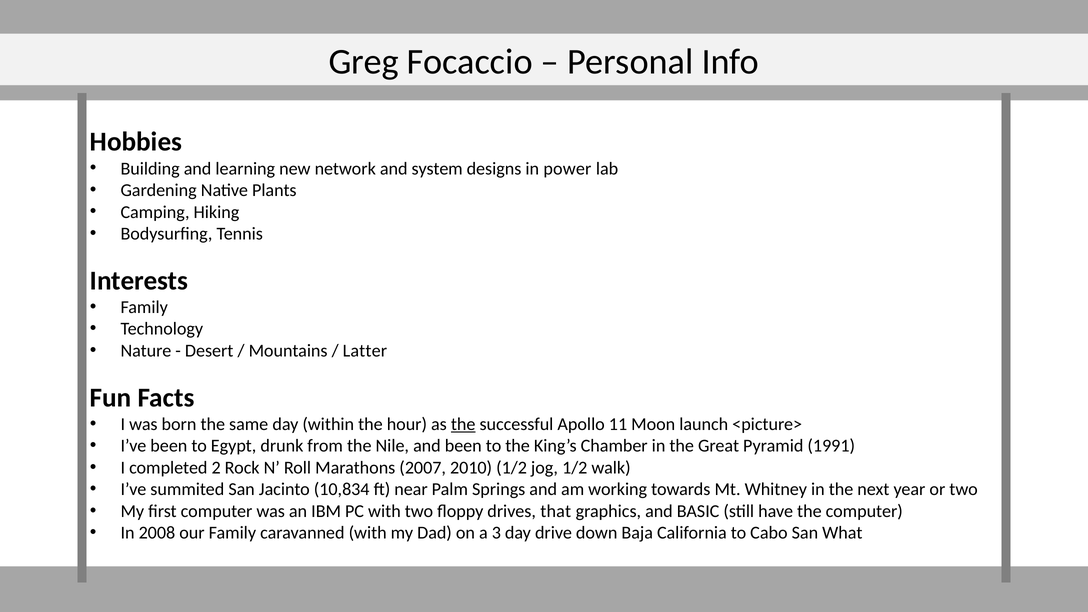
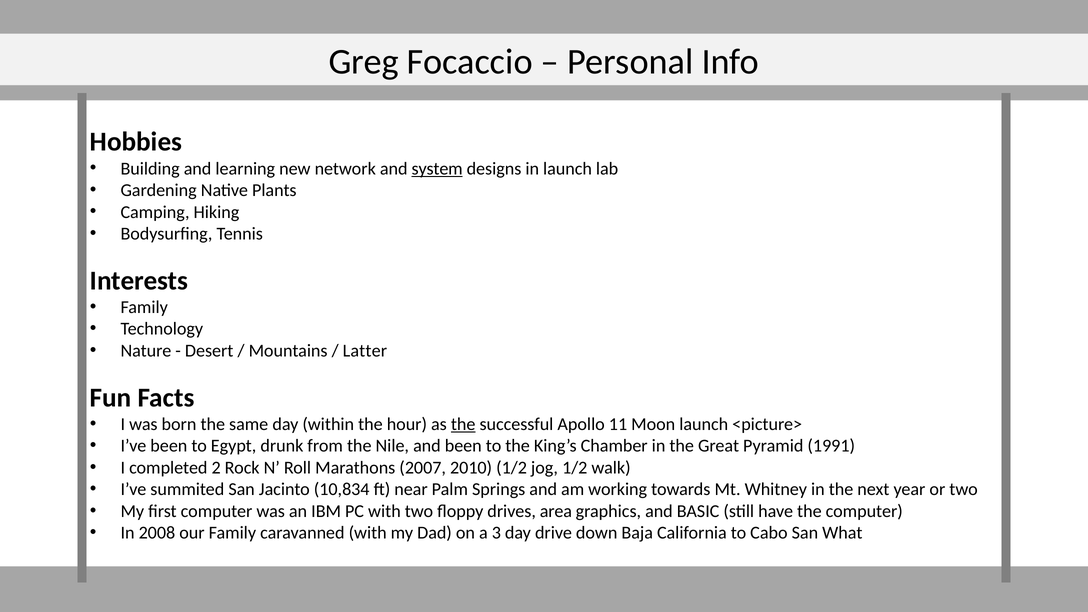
system underline: none -> present
in power: power -> launch
that: that -> area
